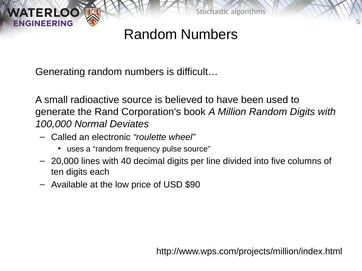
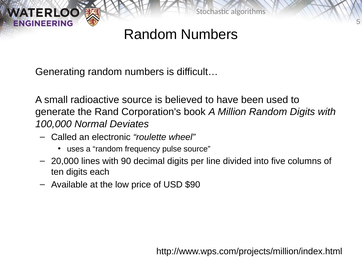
40: 40 -> 90
